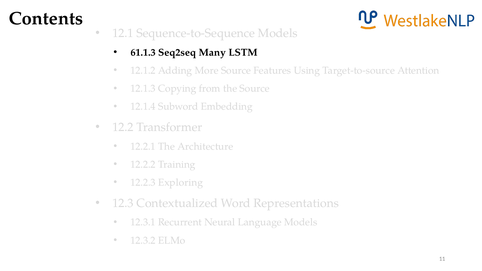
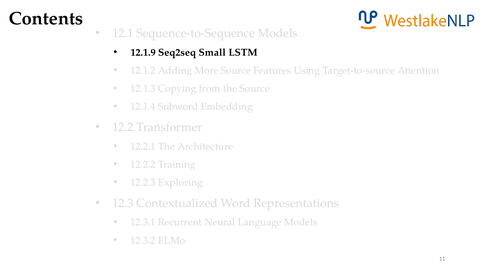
61.1.3: 61.1.3 -> 12.1.9
Many: Many -> Small
